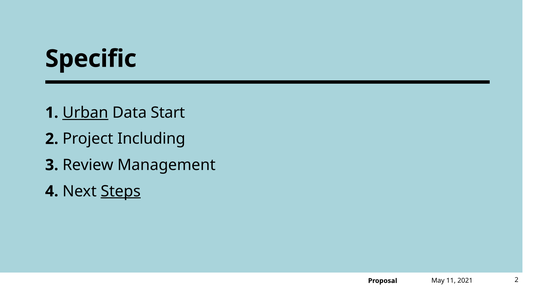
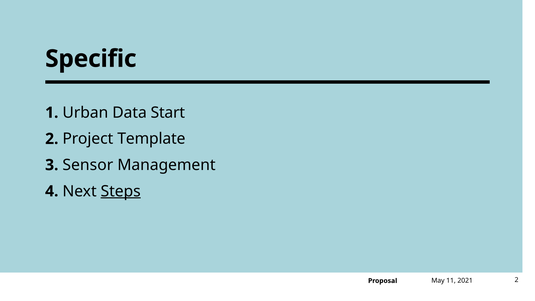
Urban underline: present -> none
Including: Including -> Template
Review: Review -> Sensor
